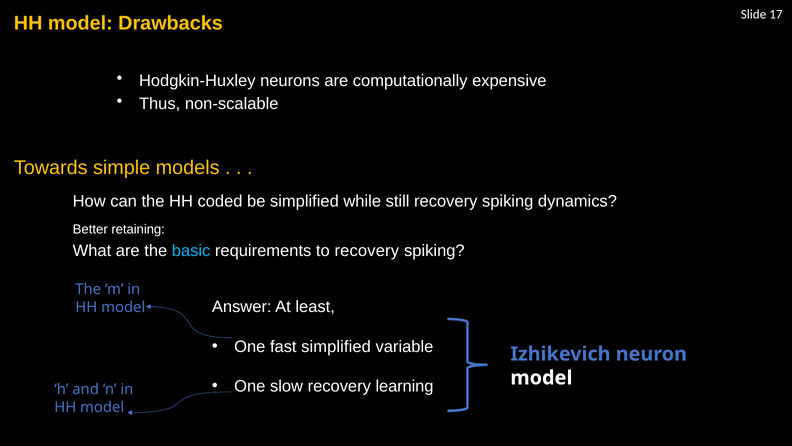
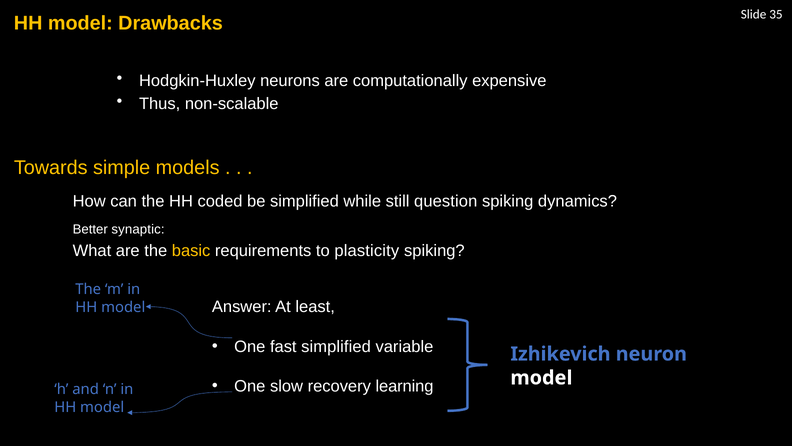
17: 17 -> 35
still recovery: recovery -> question
retaining: retaining -> synaptic
basic colour: light blue -> yellow
to recovery: recovery -> plasticity
